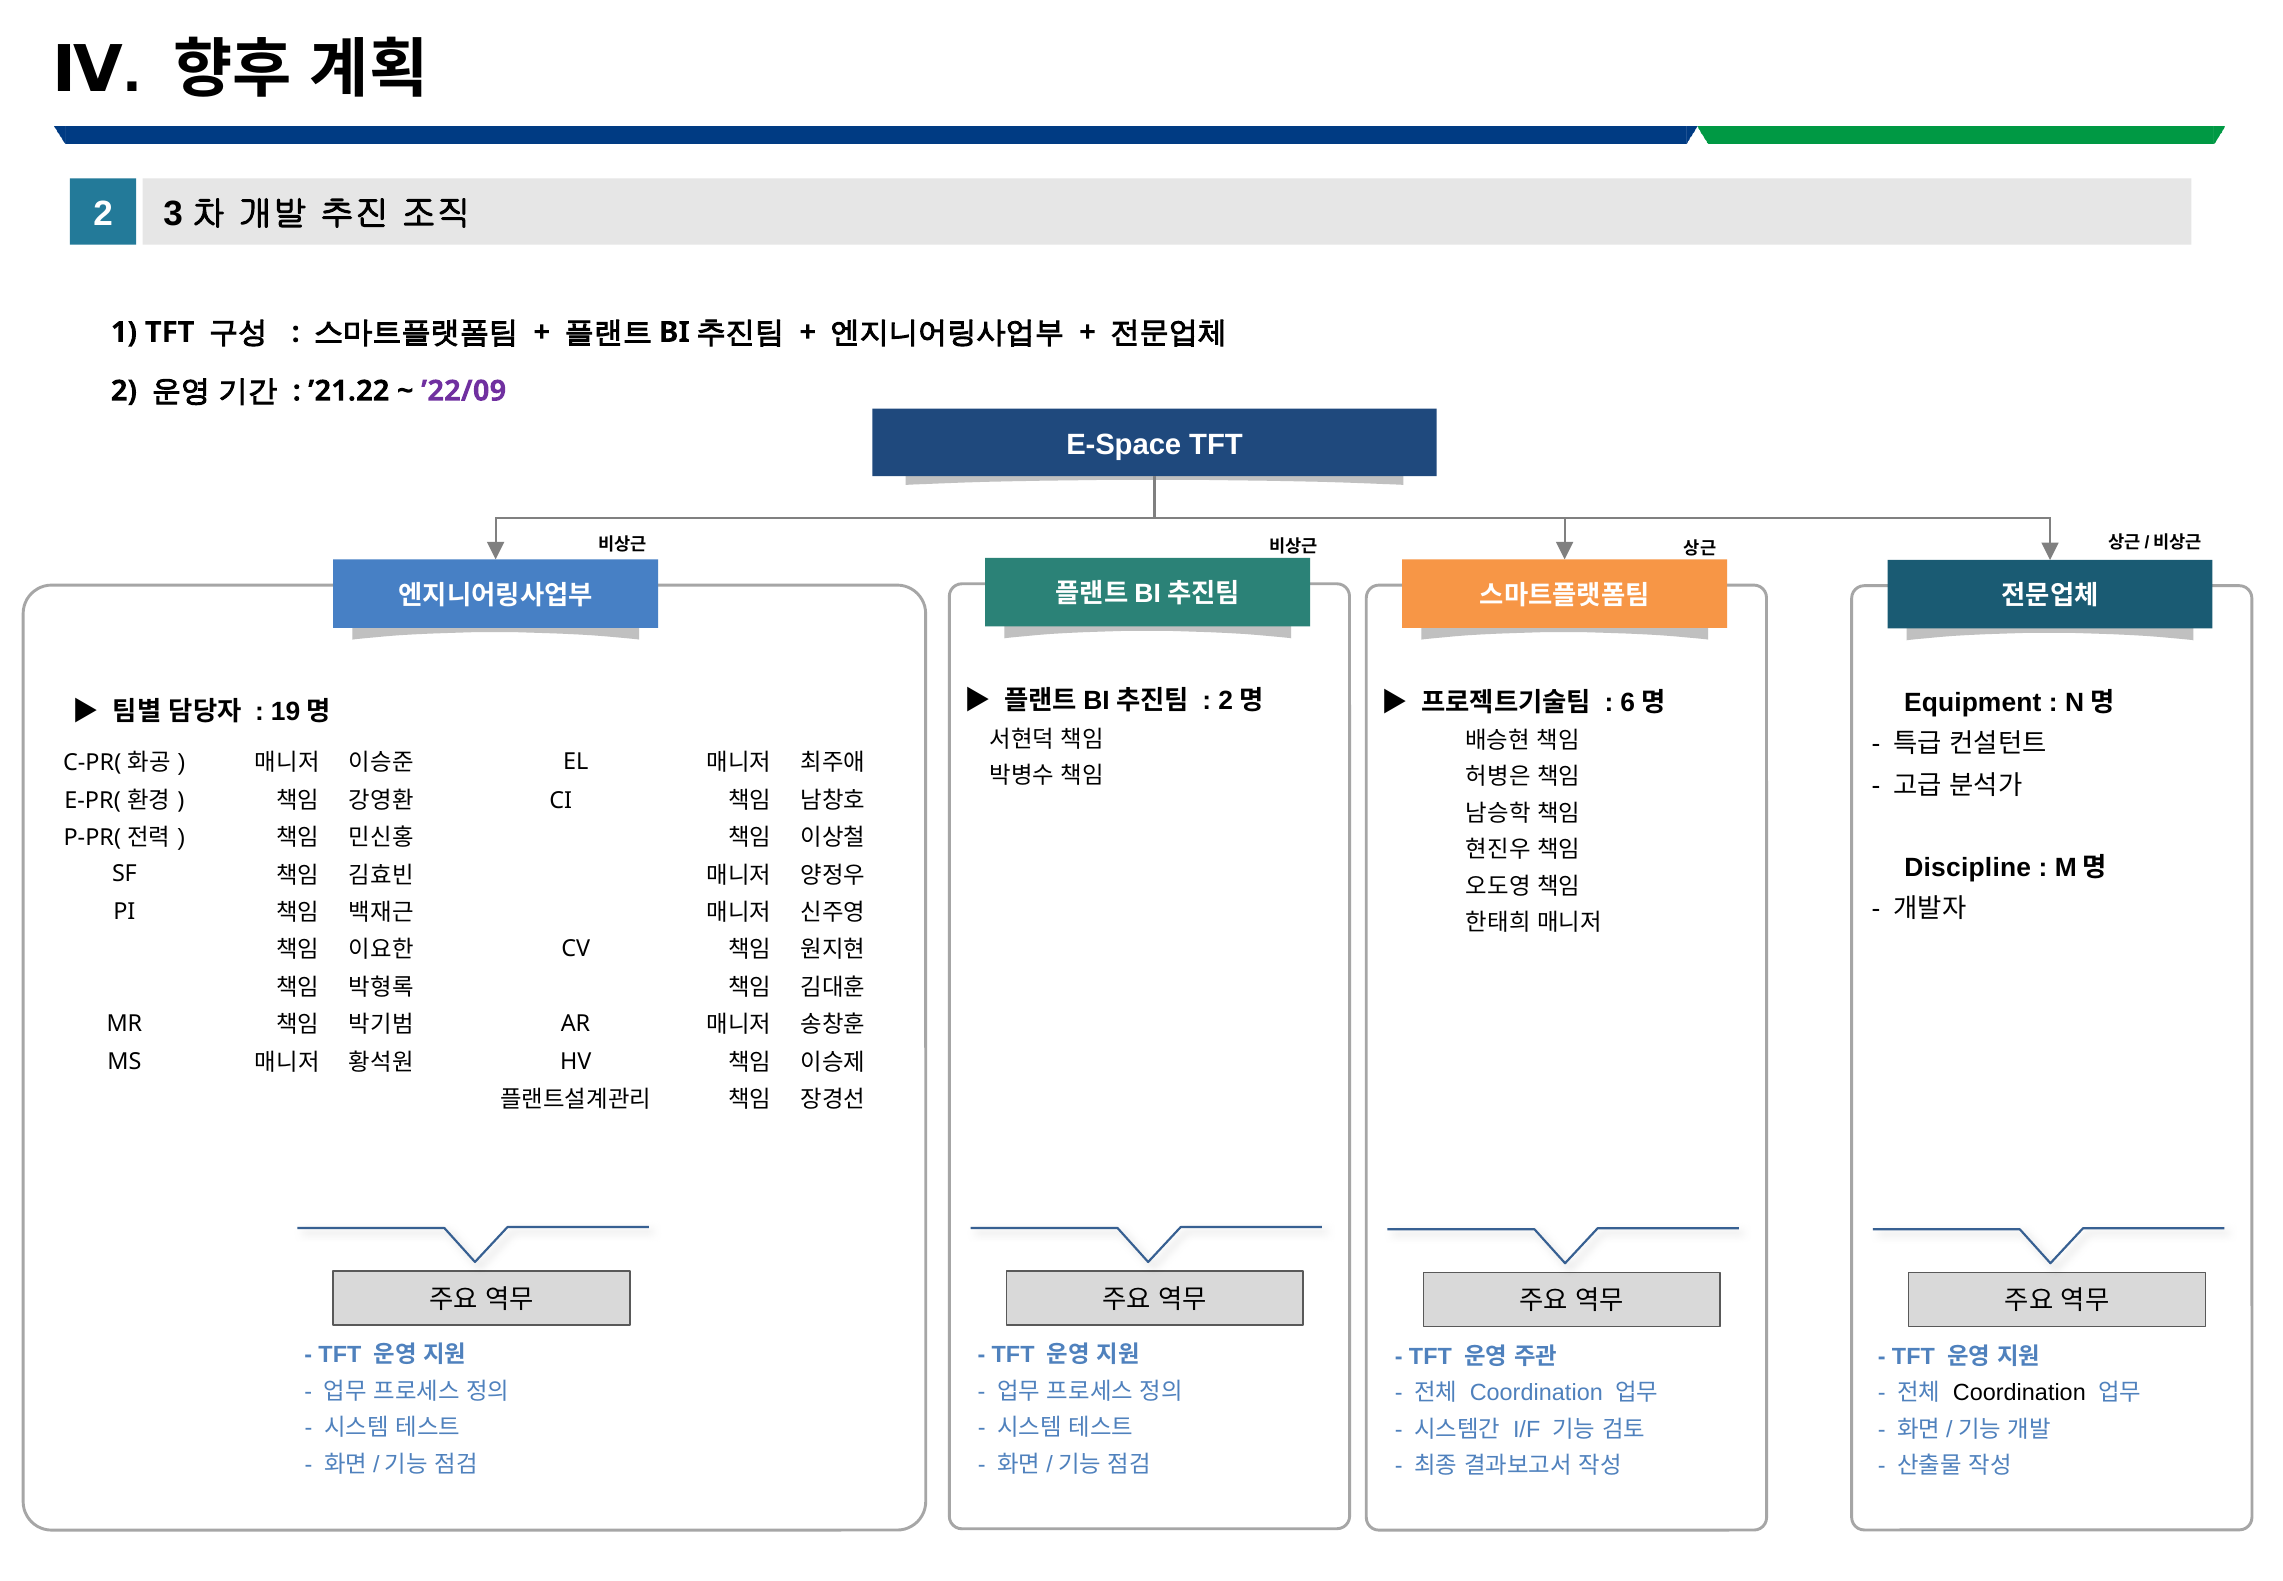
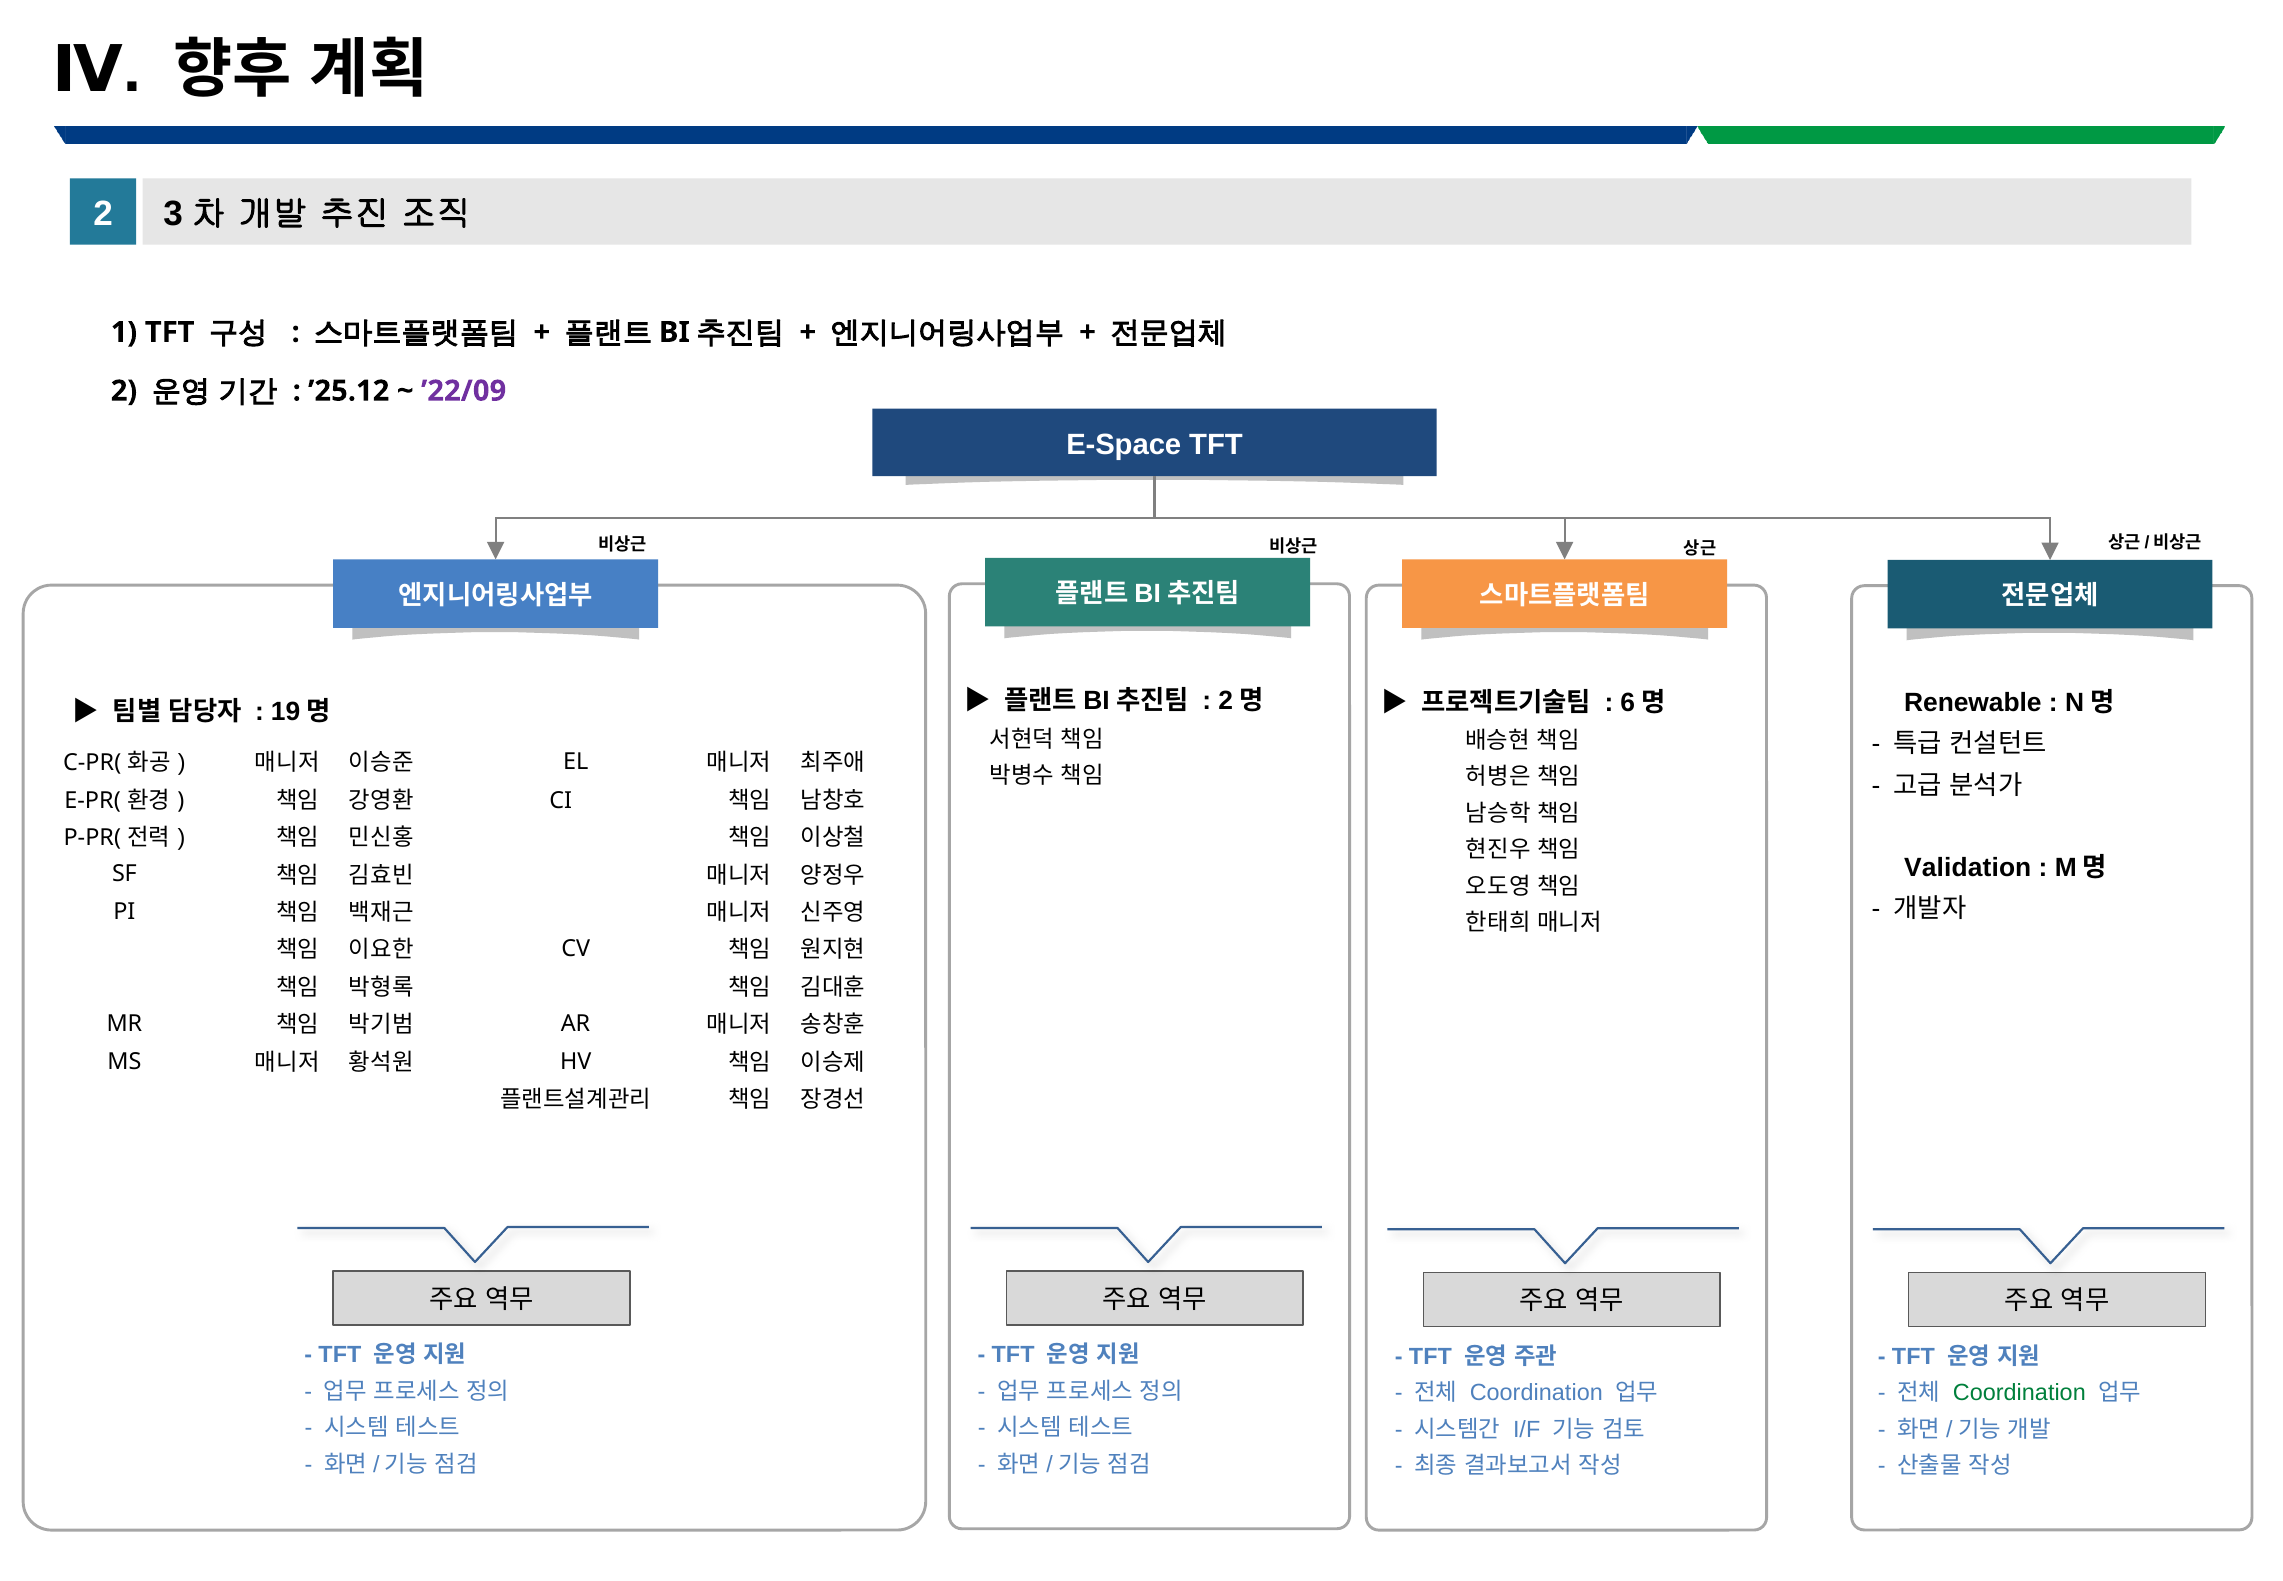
’21.22: ’21.22 -> ’25.12
Equipment: Equipment -> Renewable
Discipline: Discipline -> Validation
Coordination at (2019, 1392) colour: black -> green
